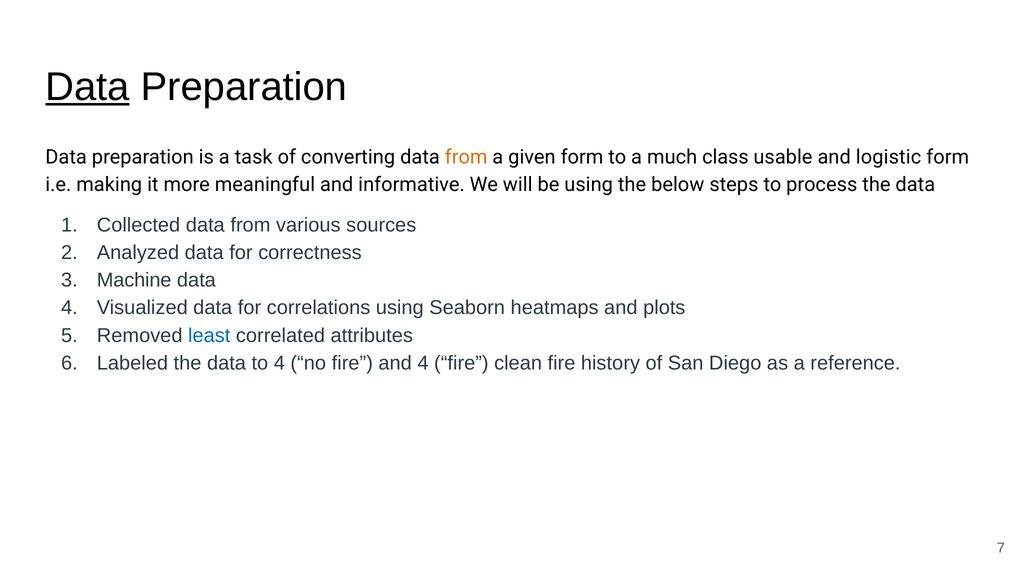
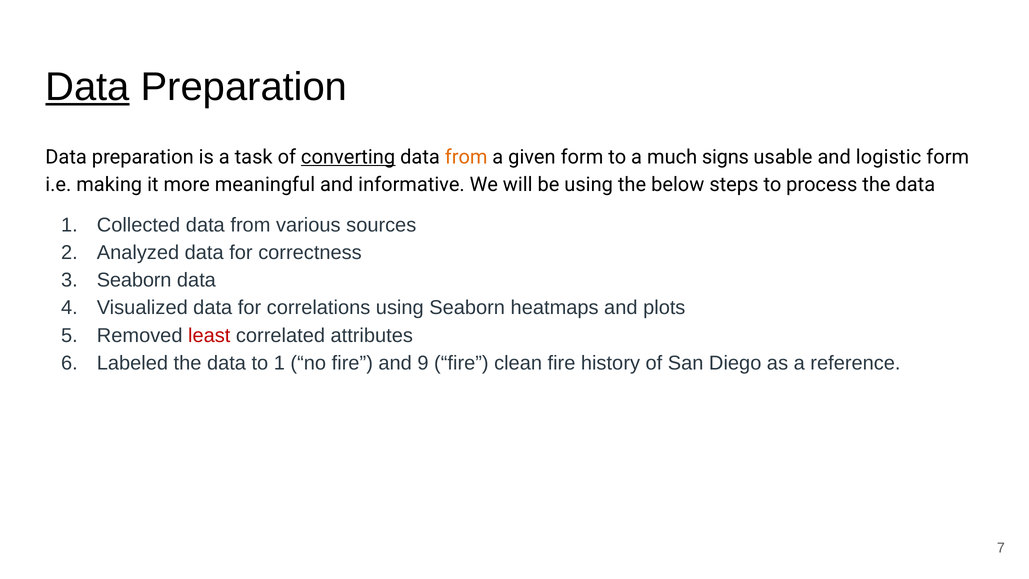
converting underline: none -> present
class: class -> signs
Machine at (134, 280): Machine -> Seaborn
least colour: blue -> red
to 4: 4 -> 1
and 4: 4 -> 9
